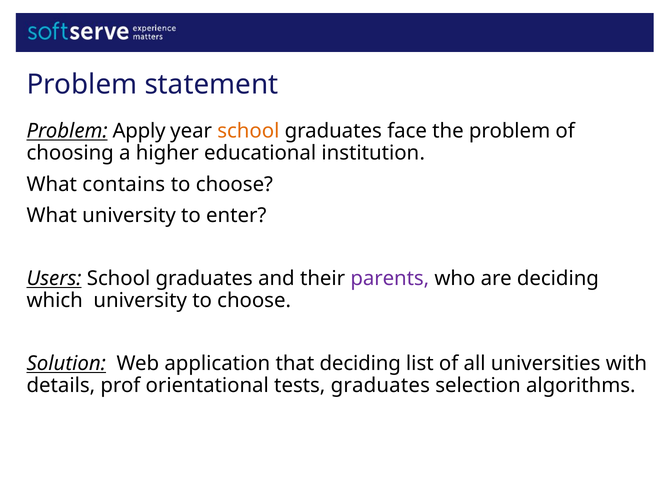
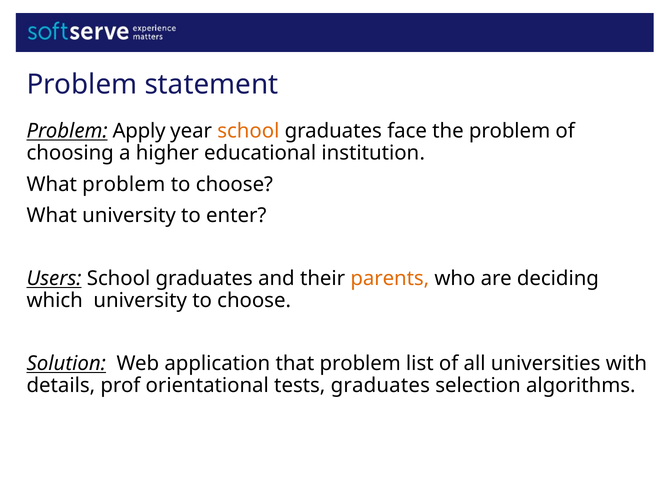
What contains: contains -> problem
parents colour: purple -> orange
that deciding: deciding -> problem
